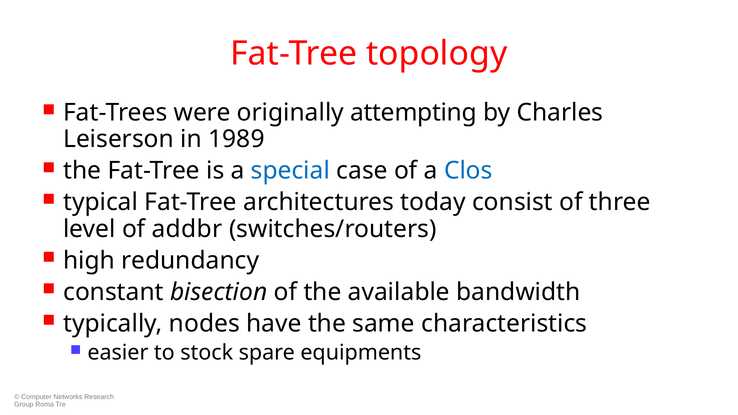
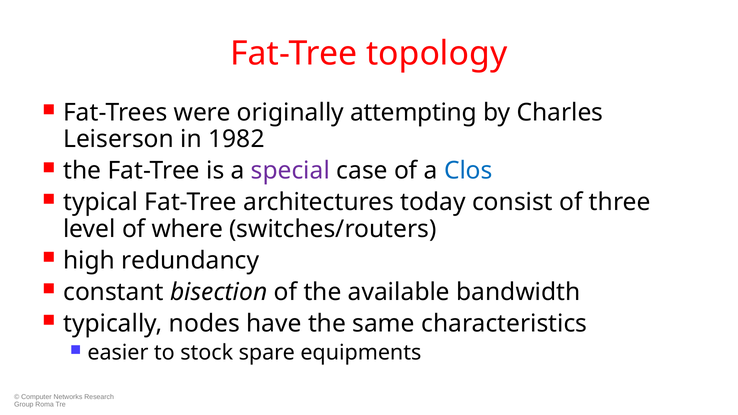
1989: 1989 -> 1982
special colour: blue -> purple
addbr: addbr -> where
